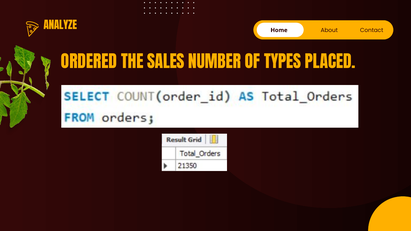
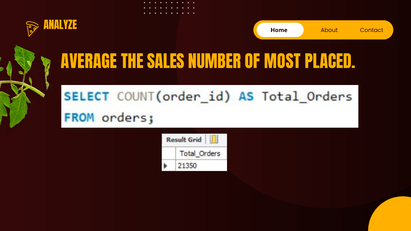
ORDERED: ORDERED -> AVERAGE
TYPES: TYPES -> MOST
